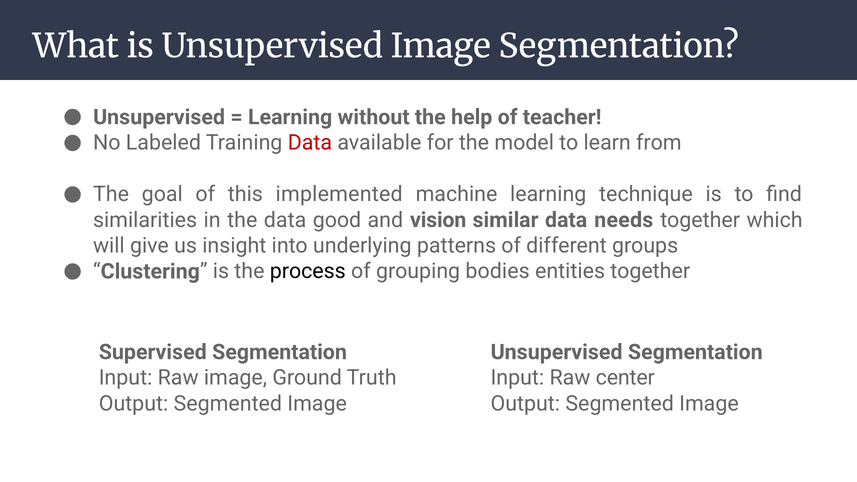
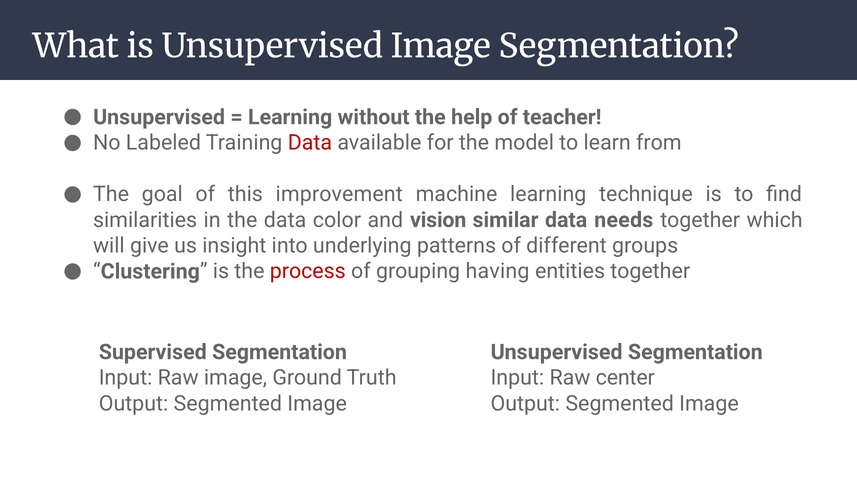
implemented: implemented -> improvement
good: good -> color
process colour: black -> red
bodies: bodies -> having
